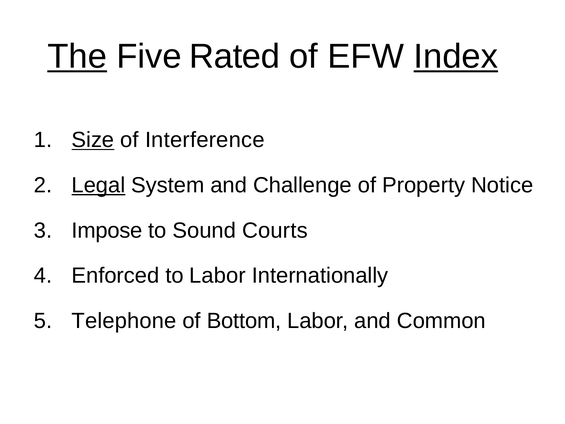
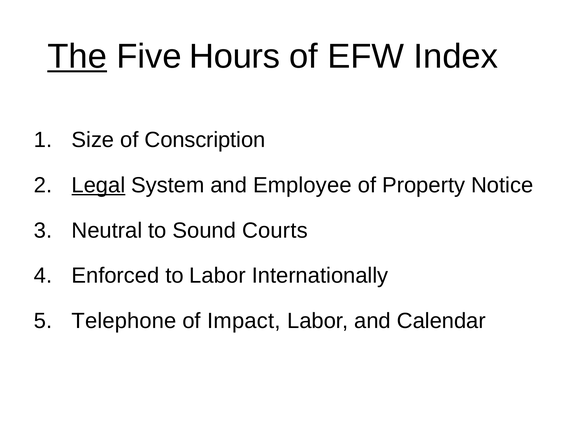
Rated: Rated -> Hours
Index underline: present -> none
Size underline: present -> none
Interference: Interference -> Conscription
Challenge: Challenge -> Employee
Impose: Impose -> Neutral
Bottom: Bottom -> Impact
Common: Common -> Calendar
